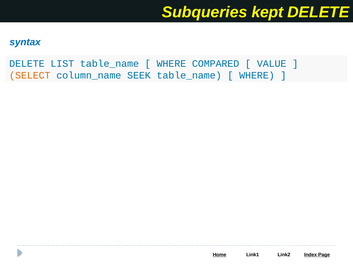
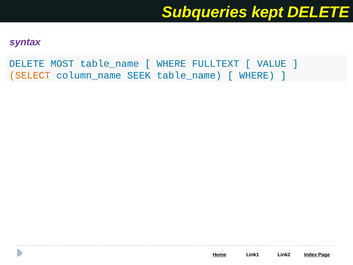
syntax colour: blue -> purple
LIST: LIST -> MOST
COMPARED: COMPARED -> FULLTEXT
